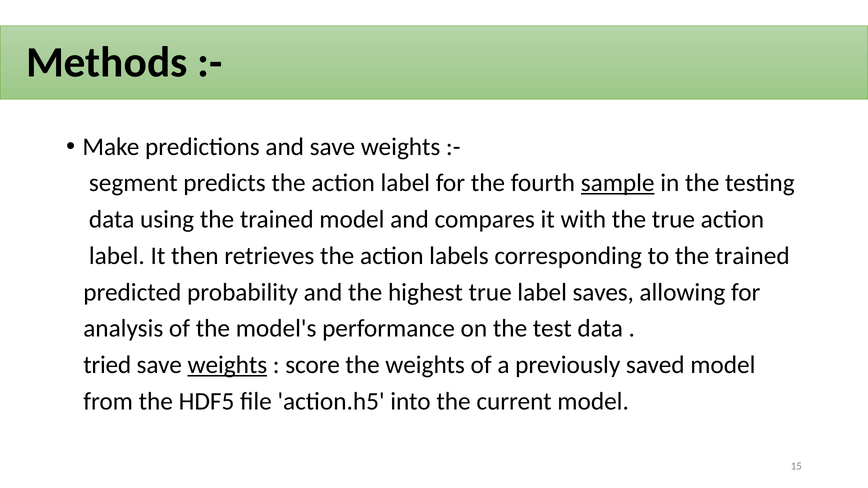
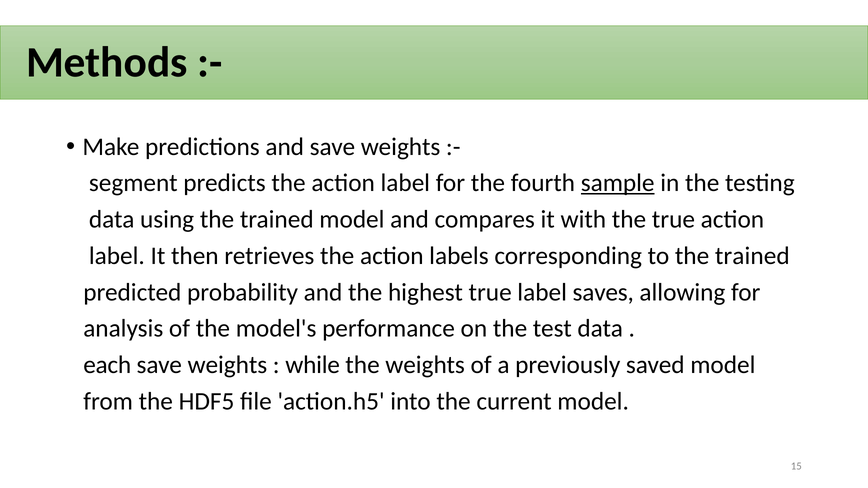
tried: tried -> each
weights at (227, 365) underline: present -> none
score: score -> while
